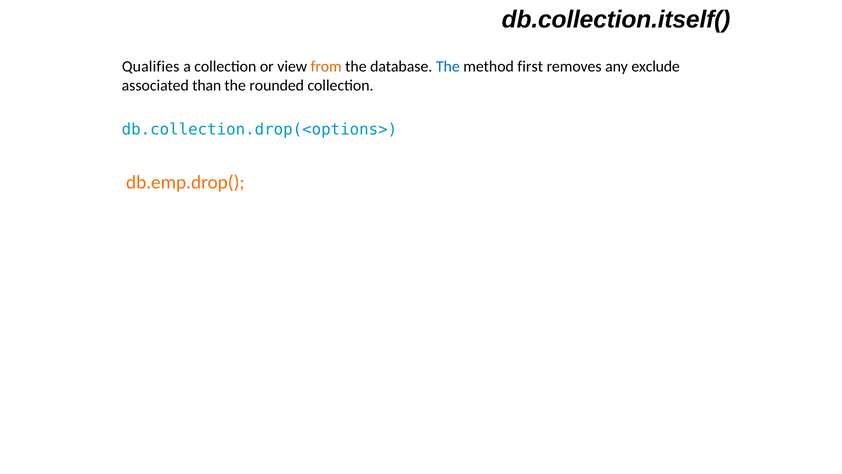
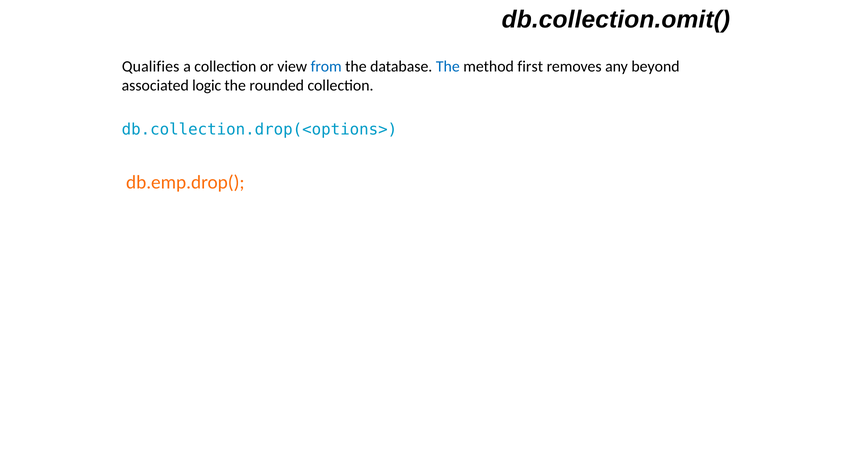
db.collection.itself(: db.collection.itself( -> db.collection.omit(
from colour: orange -> blue
exclude: exclude -> beyond
than: than -> logic
